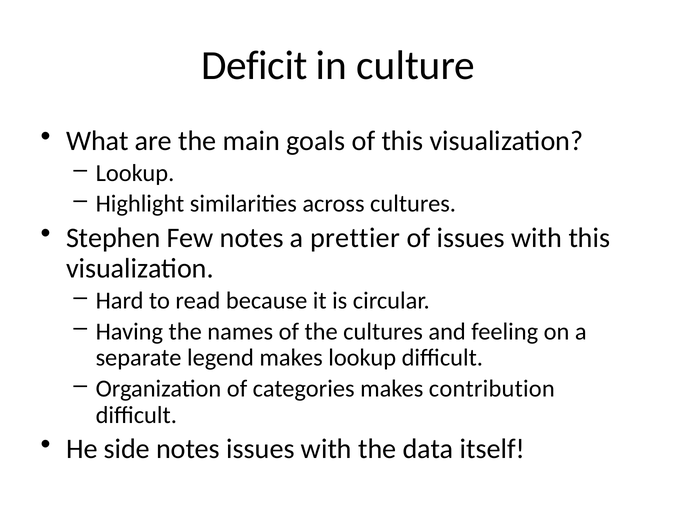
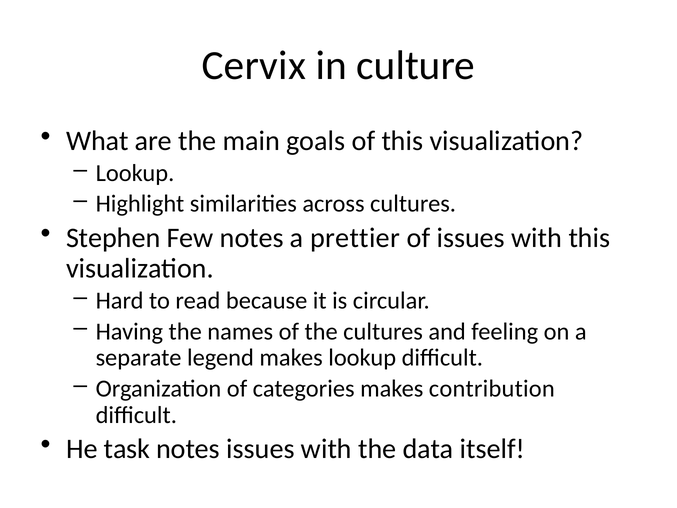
Deficit: Deficit -> Cervix
side: side -> task
